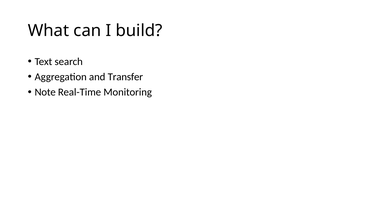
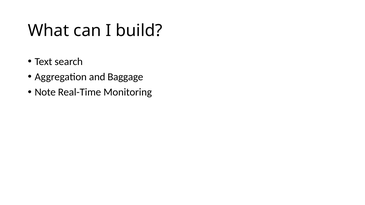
Transfer: Transfer -> Baggage
